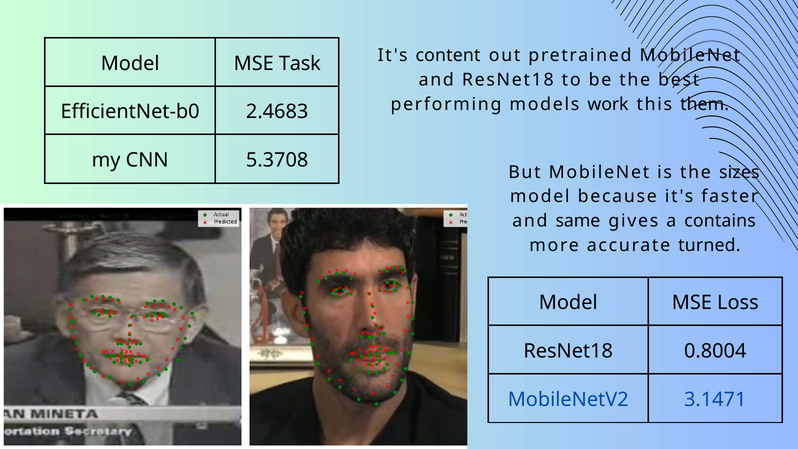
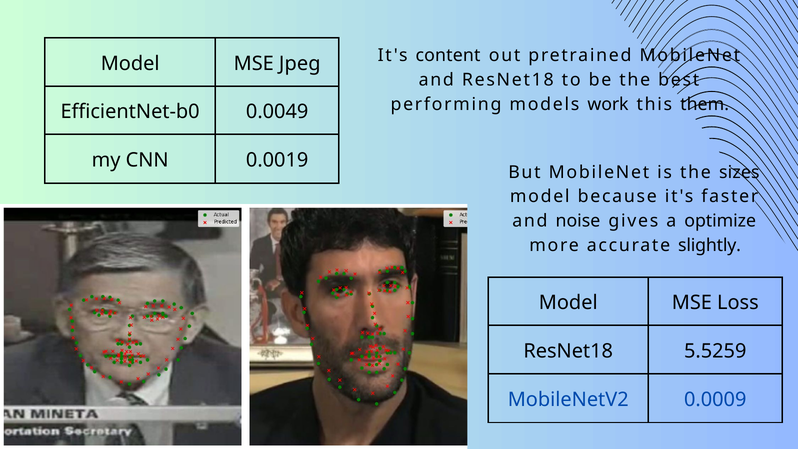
Task: Task -> Jpeg
2.4683: 2.4683 -> 0.0049
5.3708: 5.3708 -> 0.0019
same: same -> noise
contains: contains -> optimize
turned: turned -> slightly
0.8004: 0.8004 -> 5.5259
3.1471: 3.1471 -> 0.0009
